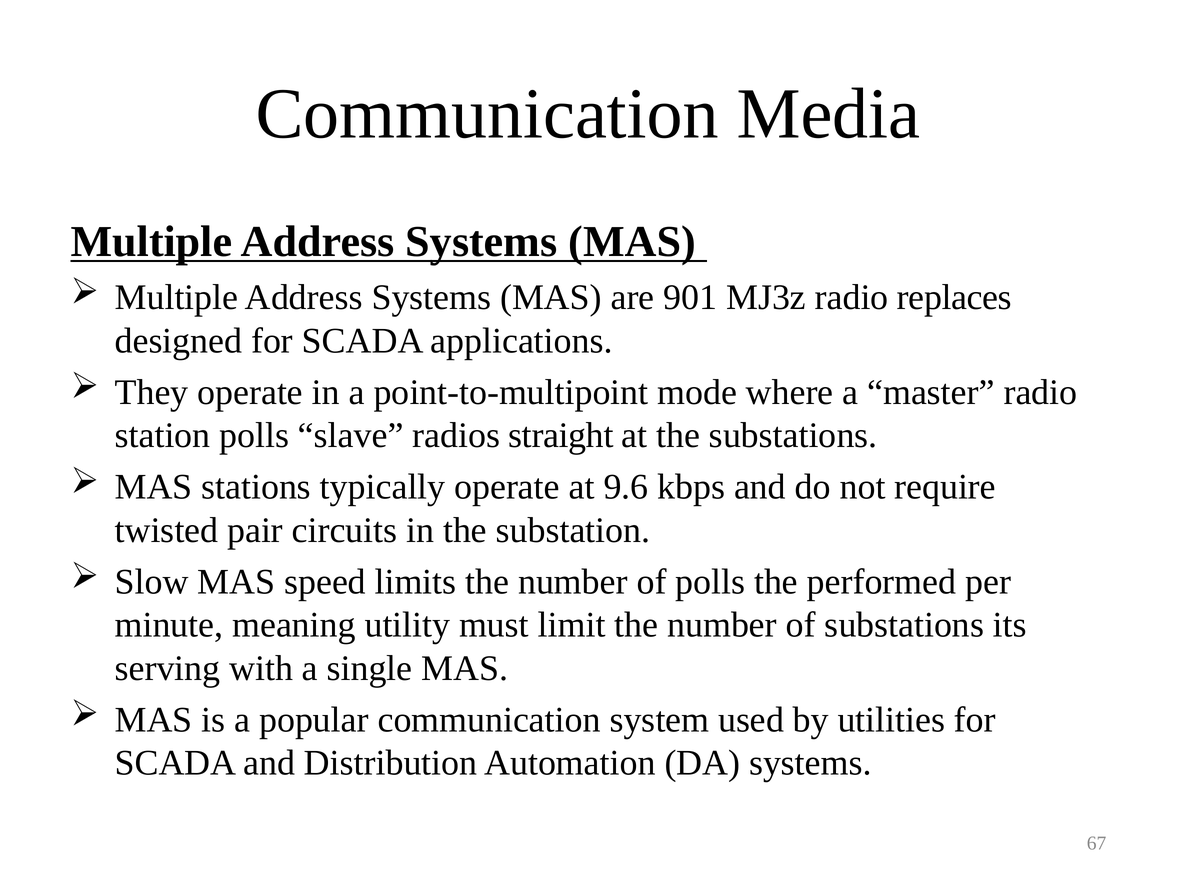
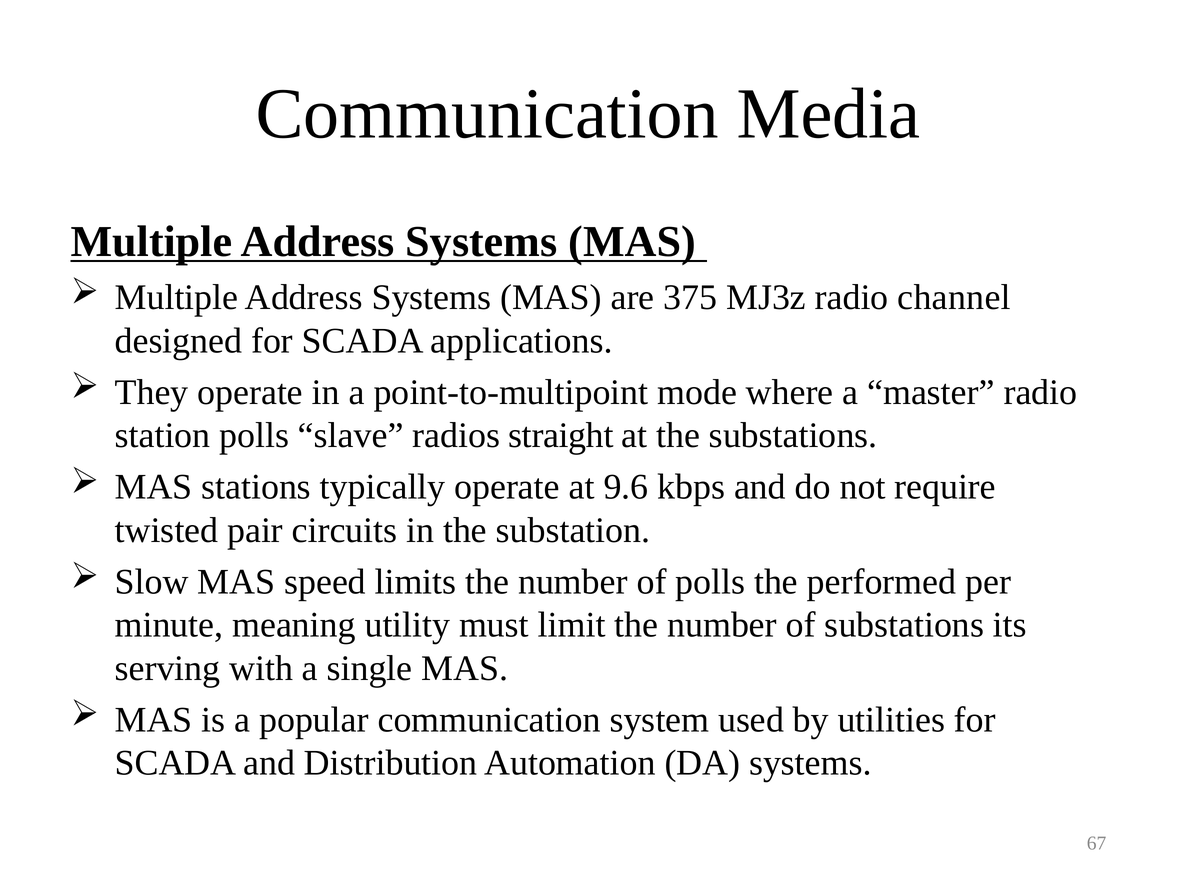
901: 901 -> 375
replaces: replaces -> channel
